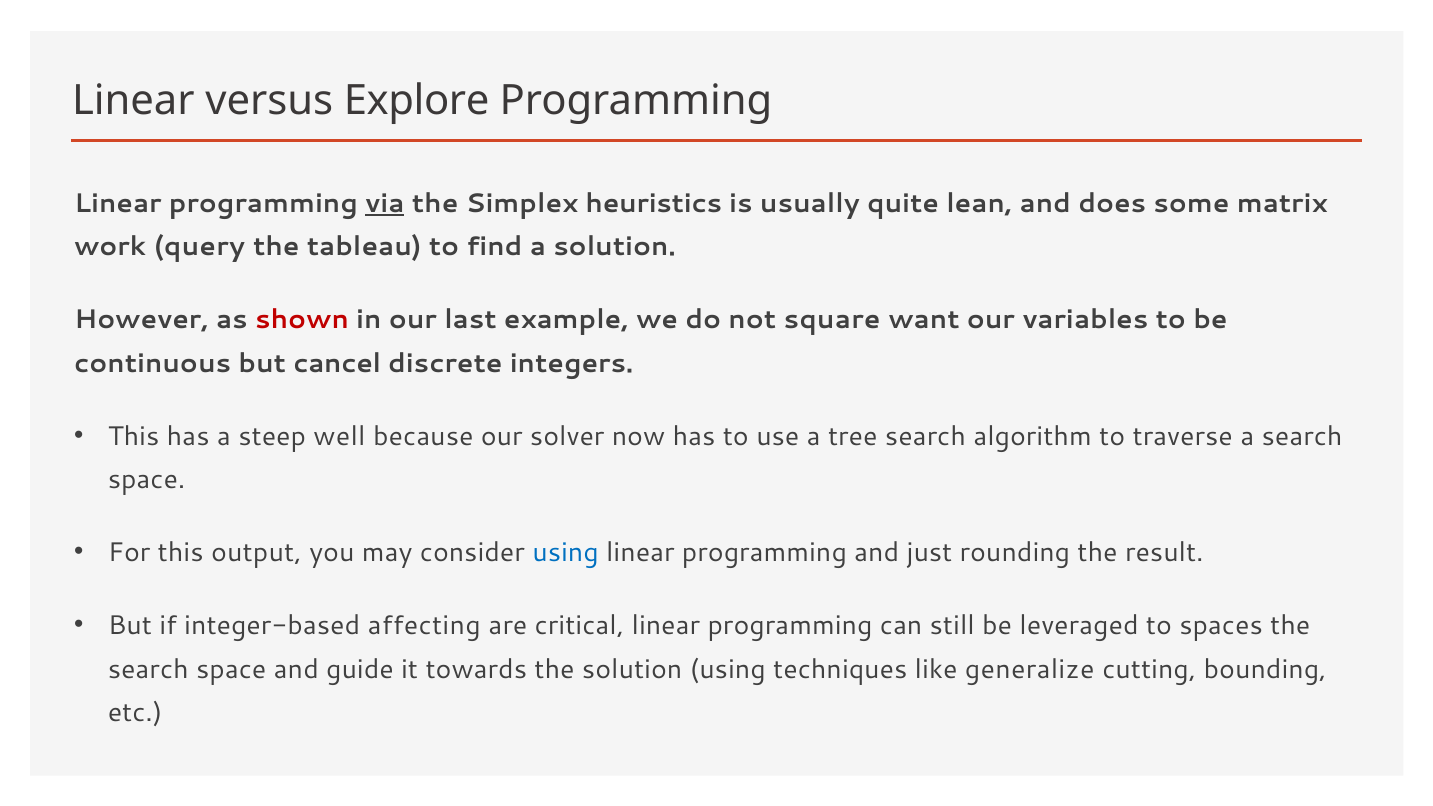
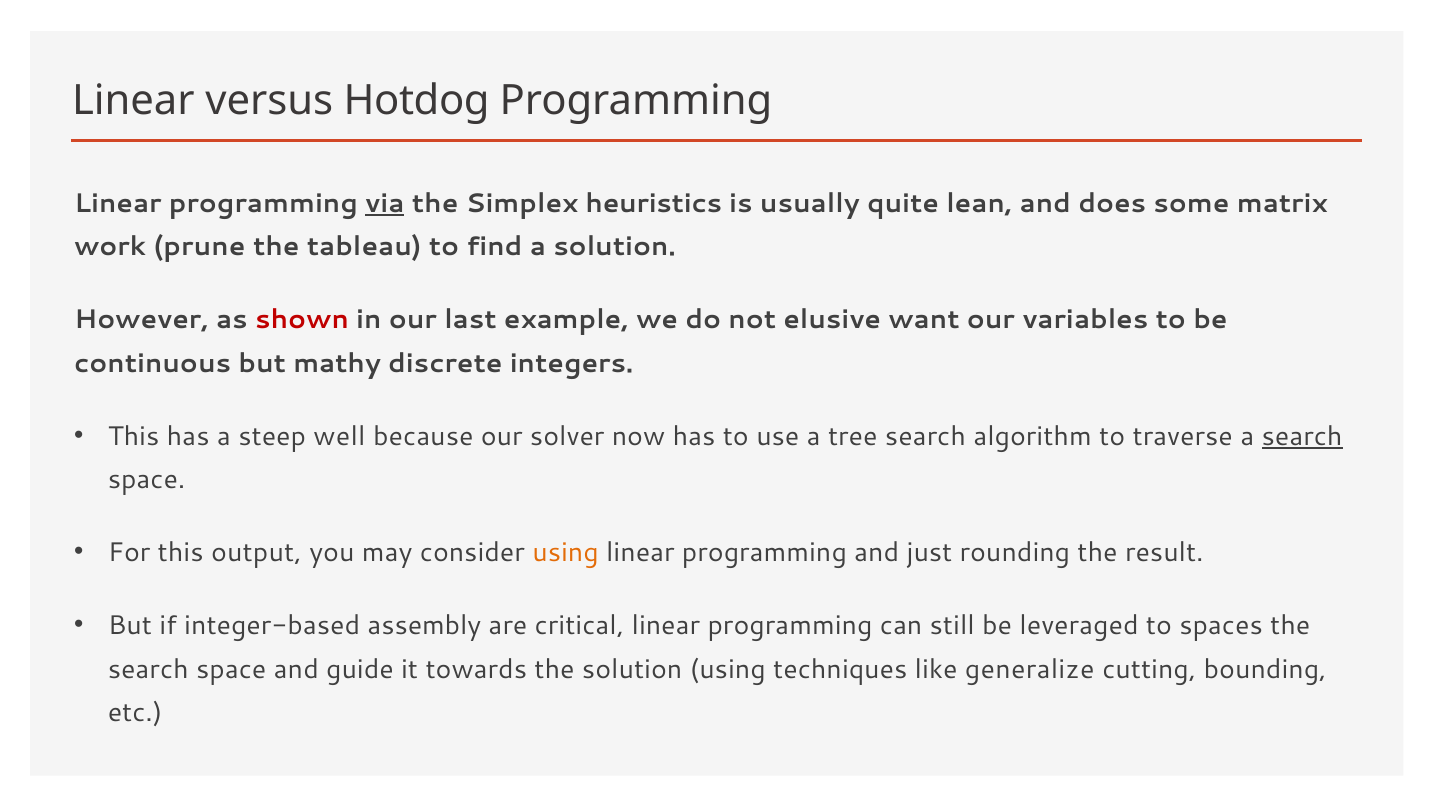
Explore: Explore -> Hotdog
query: query -> prune
square: square -> elusive
cancel: cancel -> mathy
search at (1302, 436) underline: none -> present
using at (566, 553) colour: blue -> orange
affecting: affecting -> assembly
